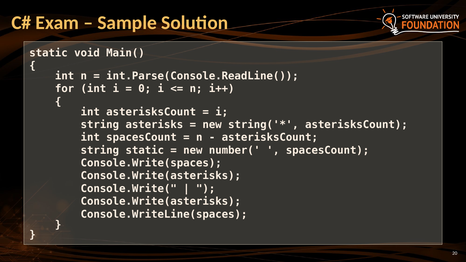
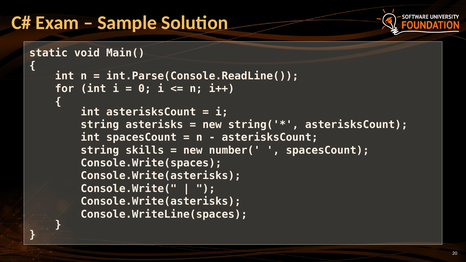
string static: static -> skills
